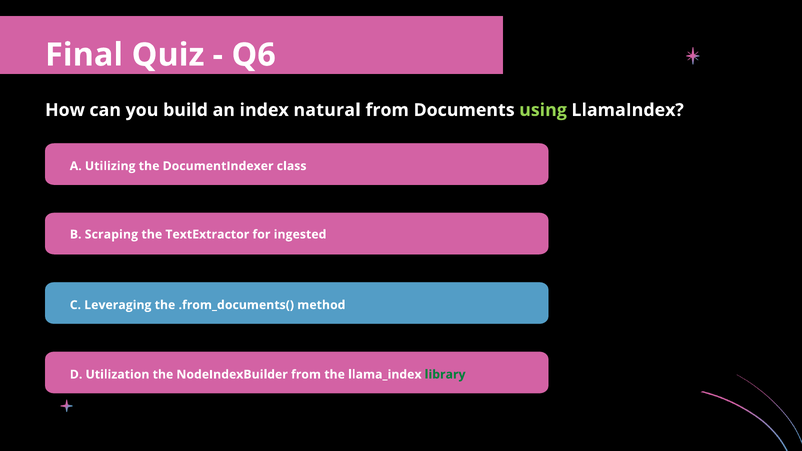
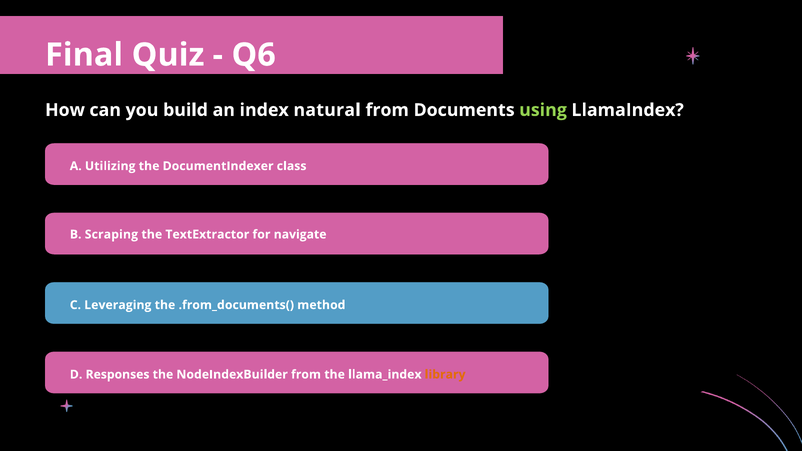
ingested: ingested -> navigate
Utilization: Utilization -> Responses
library colour: green -> orange
